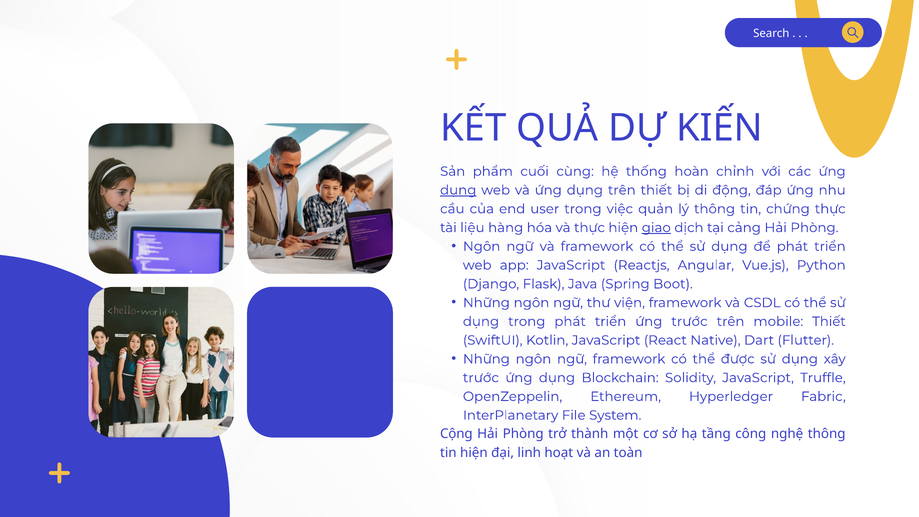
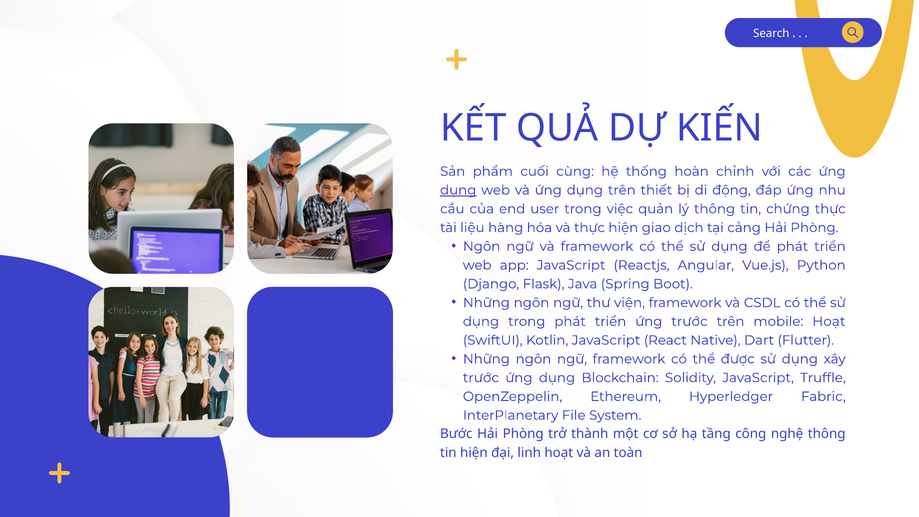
giao underline: present -> none
mobile Thiết: Thiết -> Hoạt
Cộng: Cộng -> Bước
